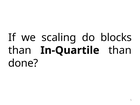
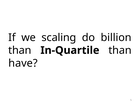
blocks: blocks -> billion
done: done -> have
